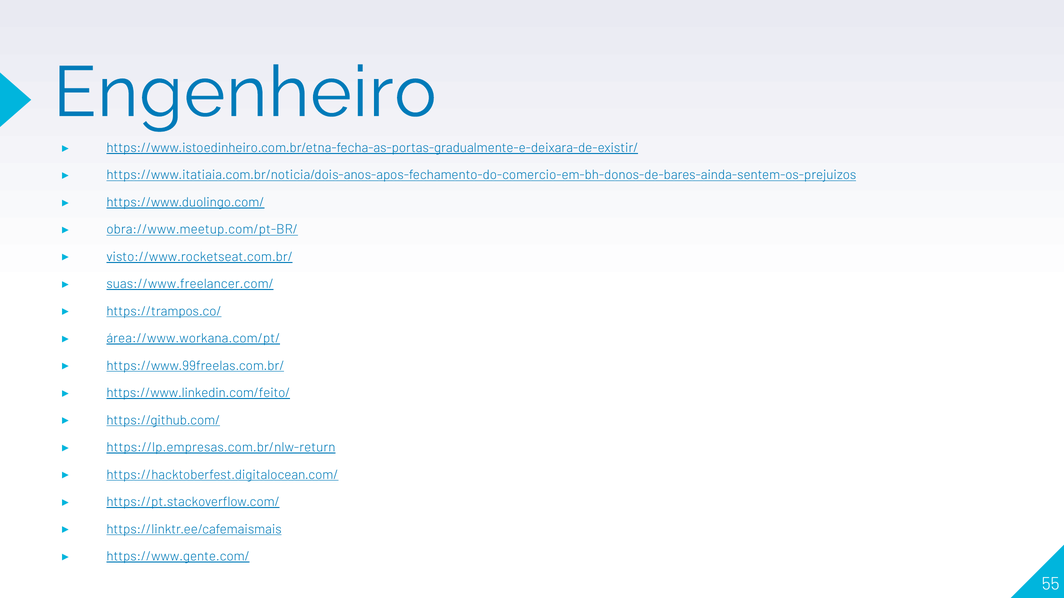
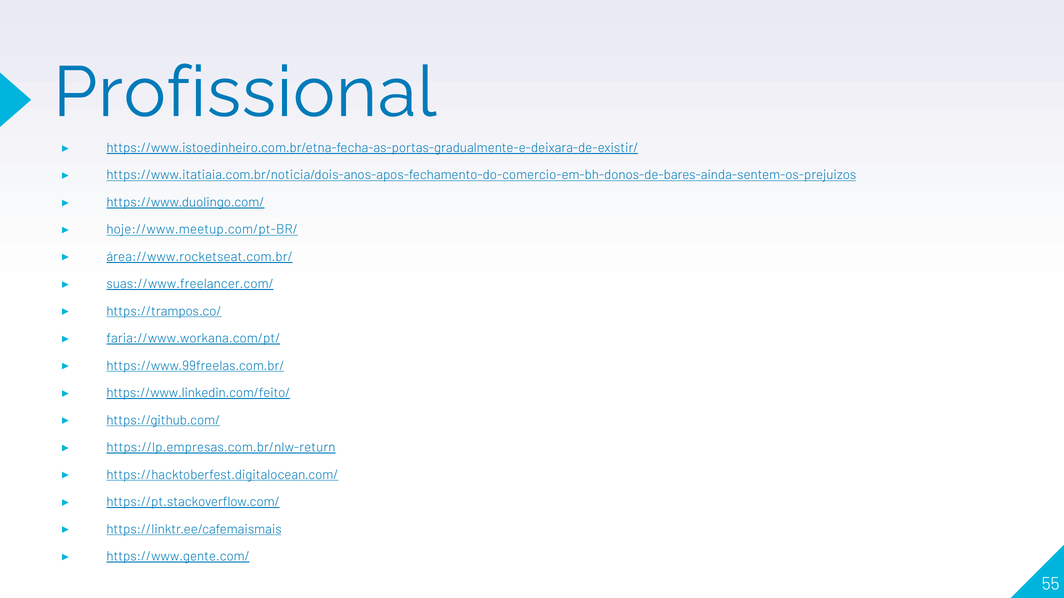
Engenheiro: Engenheiro -> Profissional
obra://www.meetup.com/pt-BR/: obra://www.meetup.com/pt-BR/ -> hoje://www.meetup.com/pt-BR/
visto://www.rocketseat.com.br/: visto://www.rocketseat.com.br/ -> área://www.rocketseat.com.br/
área://www.workana.com/pt/: área://www.workana.com/pt/ -> faria://www.workana.com/pt/
